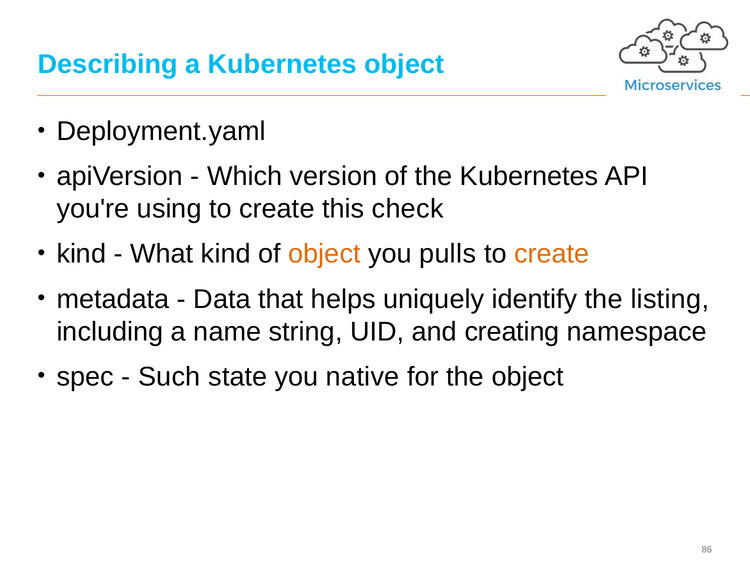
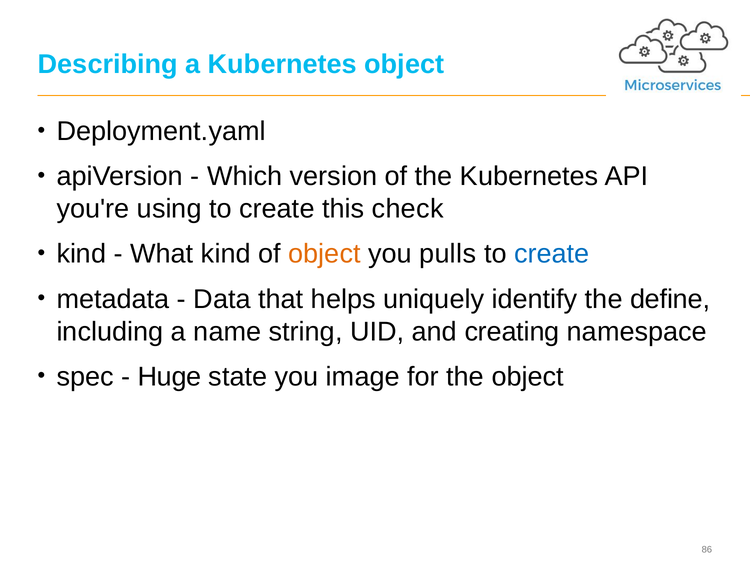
create at (552, 254) colour: orange -> blue
listing: listing -> define
Such: Such -> Huge
native: native -> image
